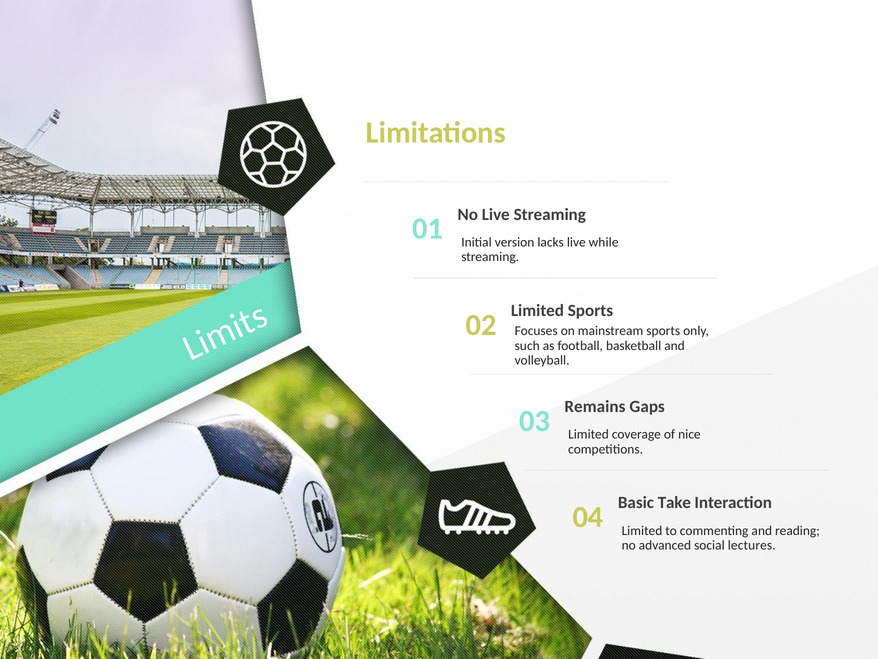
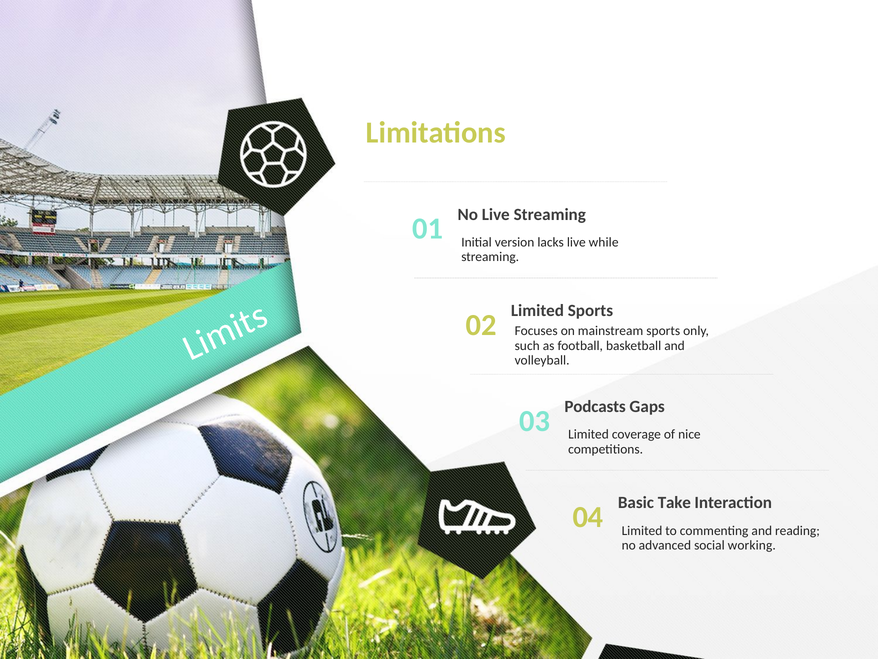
Remains: Remains -> Podcasts
lectures: lectures -> working
